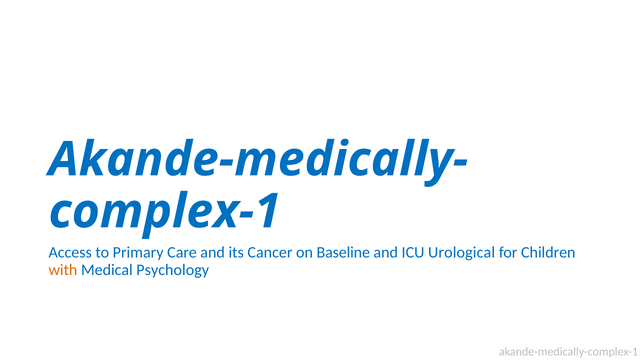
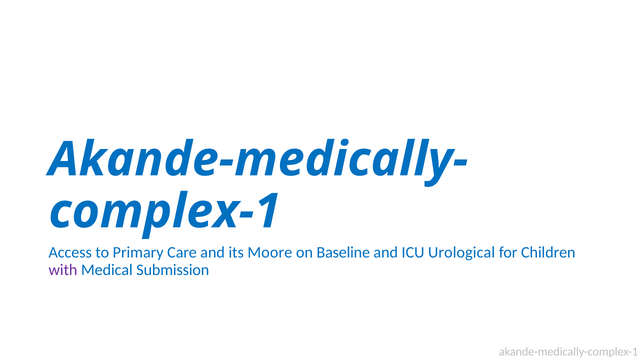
Cancer: Cancer -> Moore
with colour: orange -> purple
Psychology: Psychology -> Submission
